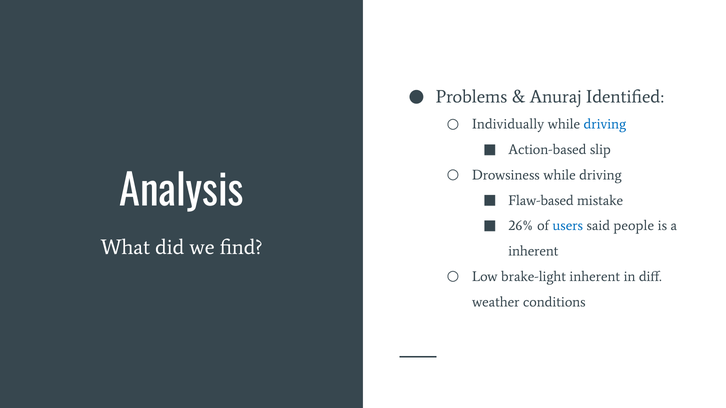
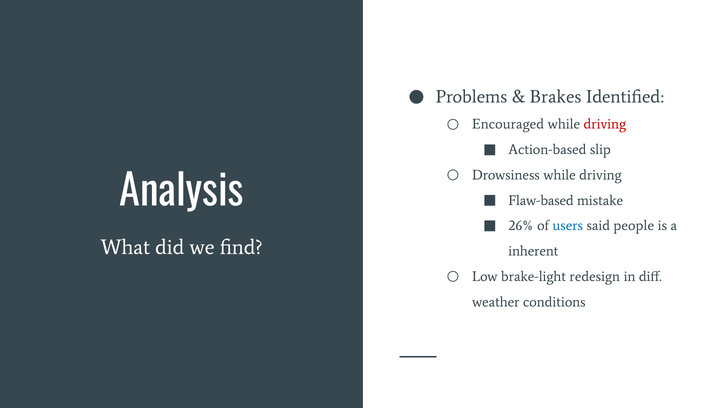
Anuraj: Anuraj -> Brakes
Individually: Individually -> Encouraged
driving at (605, 124) colour: blue -> red
brake-light inherent: inherent -> redesign
